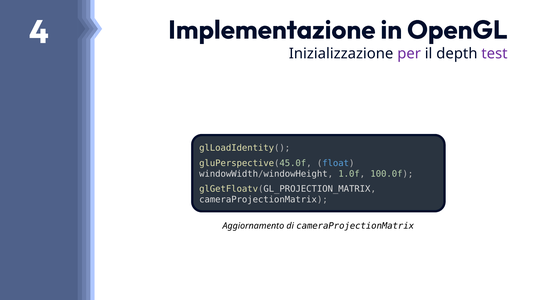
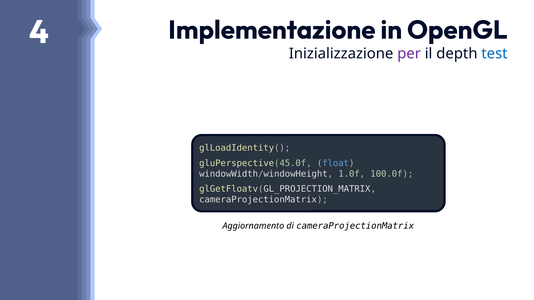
test colour: purple -> blue
